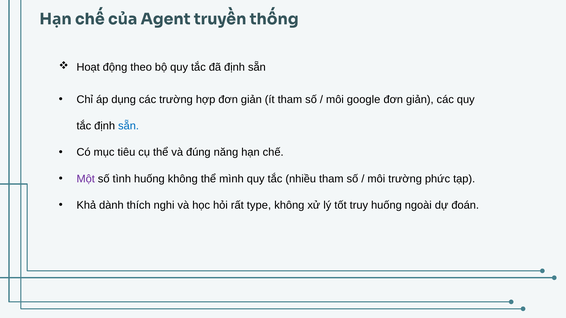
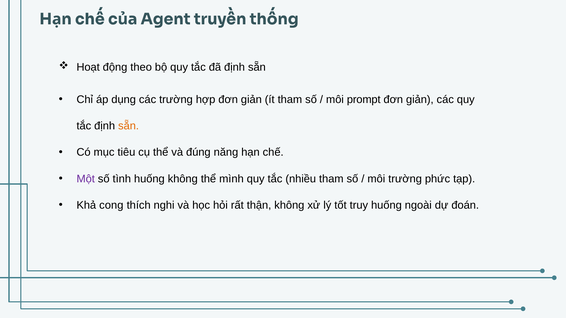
google: google -> prompt
sẵn at (129, 126) colour: blue -> orange
dành: dành -> cong
type: type -> thận
